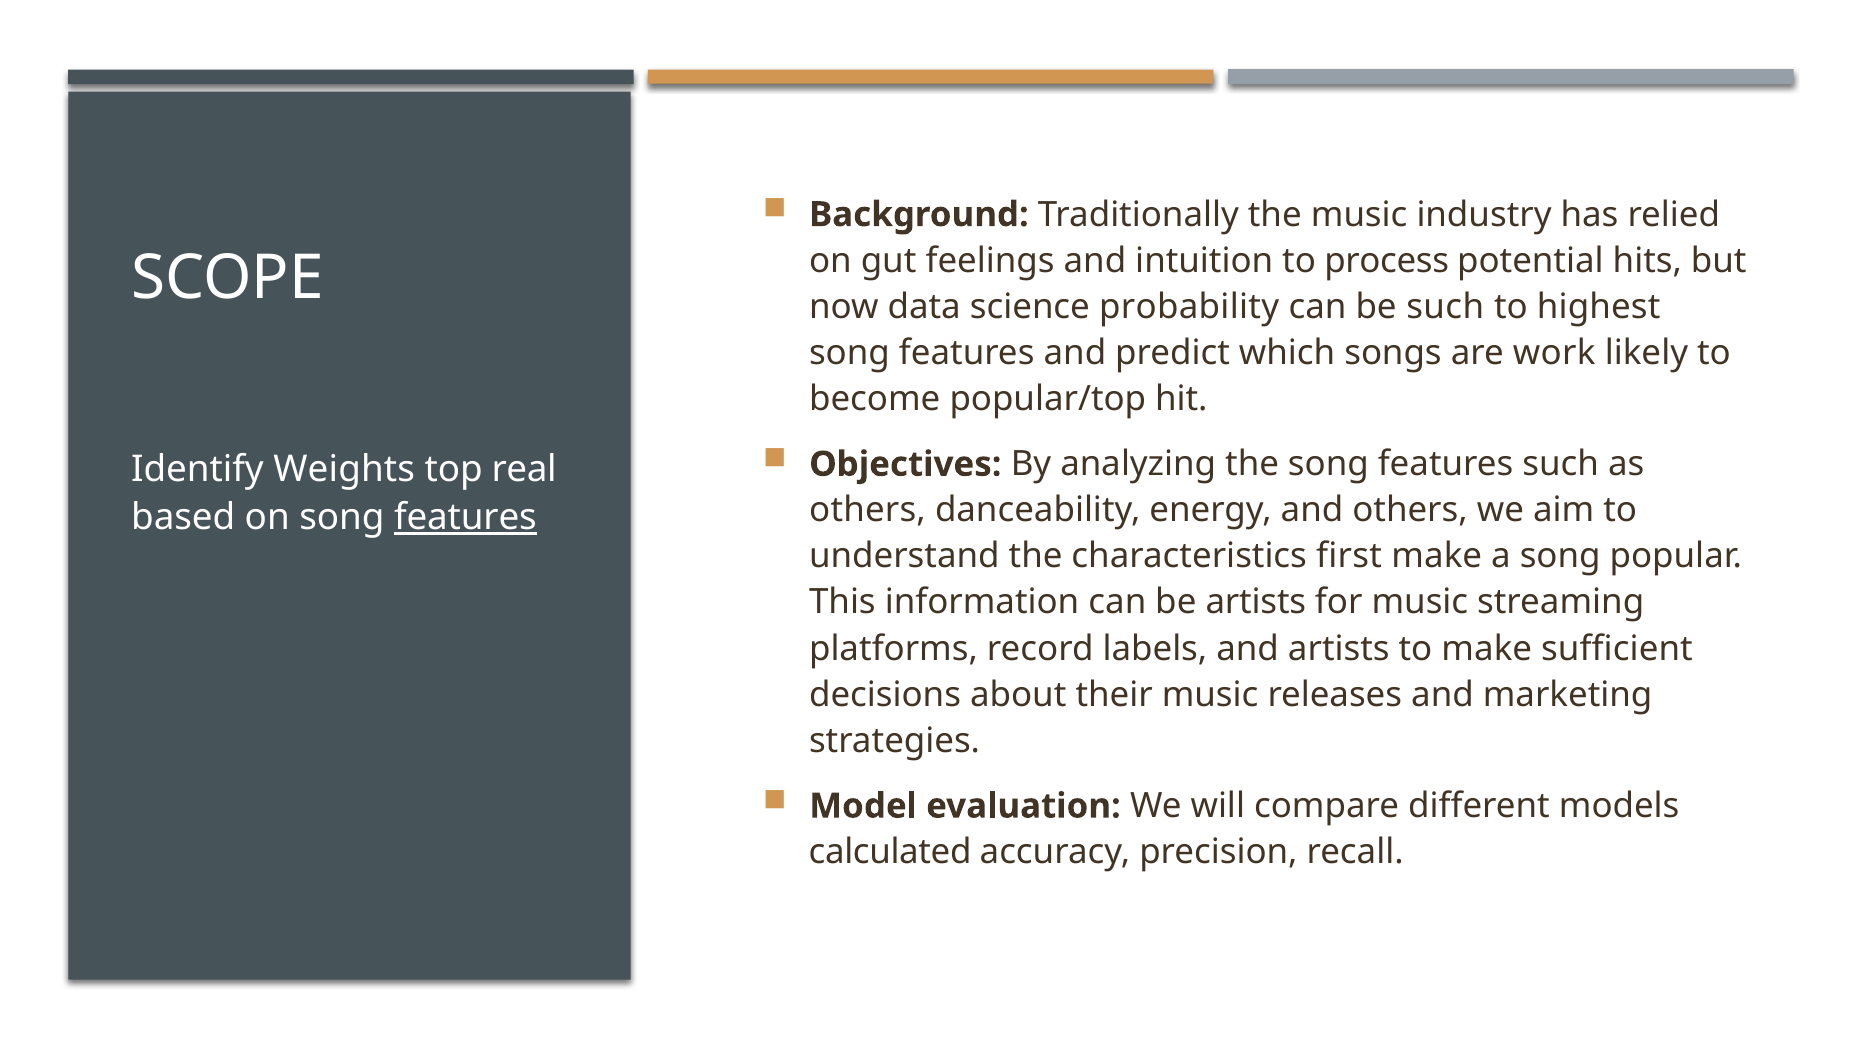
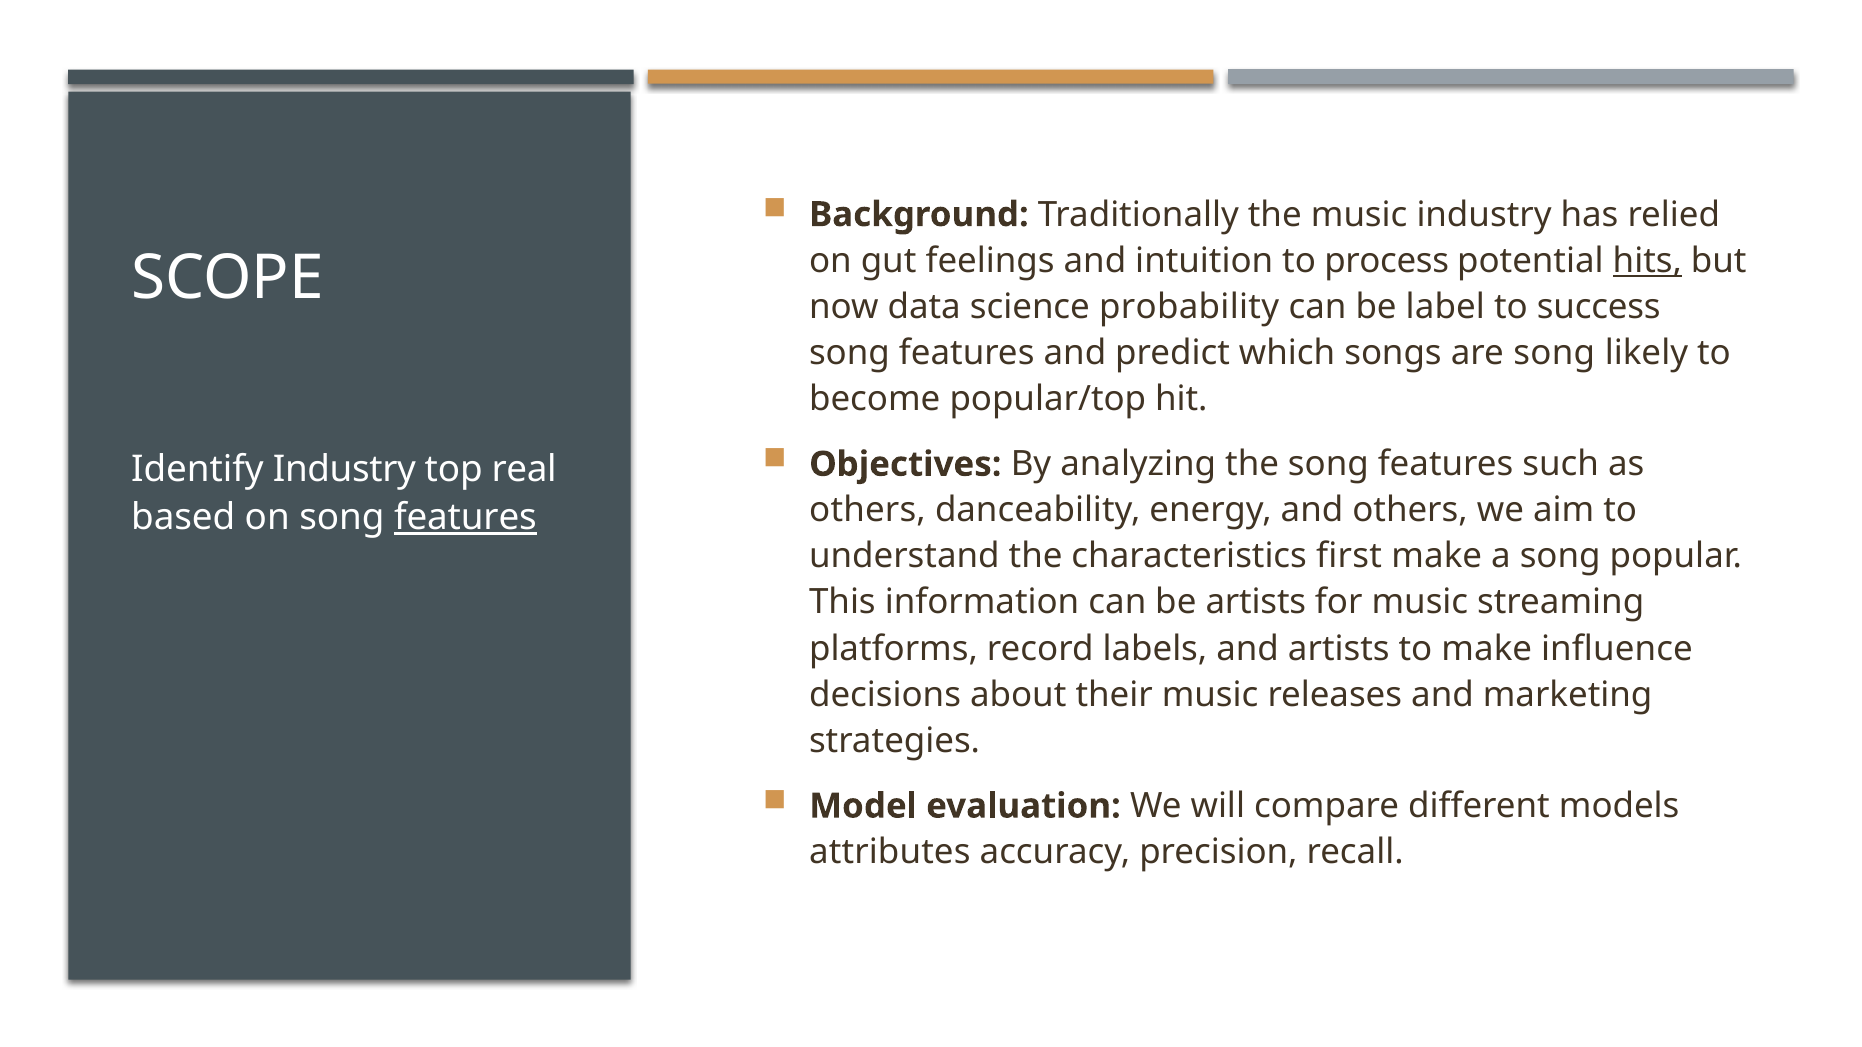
hits underline: none -> present
be such: such -> label
highest: highest -> success
are work: work -> song
Identify Weights: Weights -> Industry
sufficient: sufficient -> influence
calculated: calculated -> attributes
